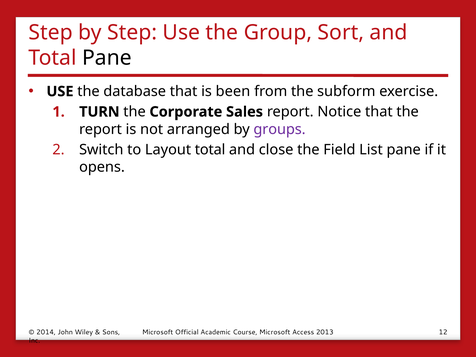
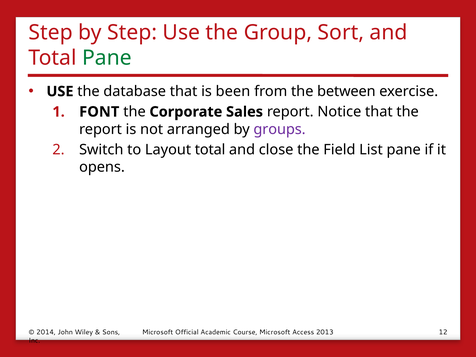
Pane at (107, 58) colour: black -> green
subform: subform -> between
TURN: TURN -> FONT
